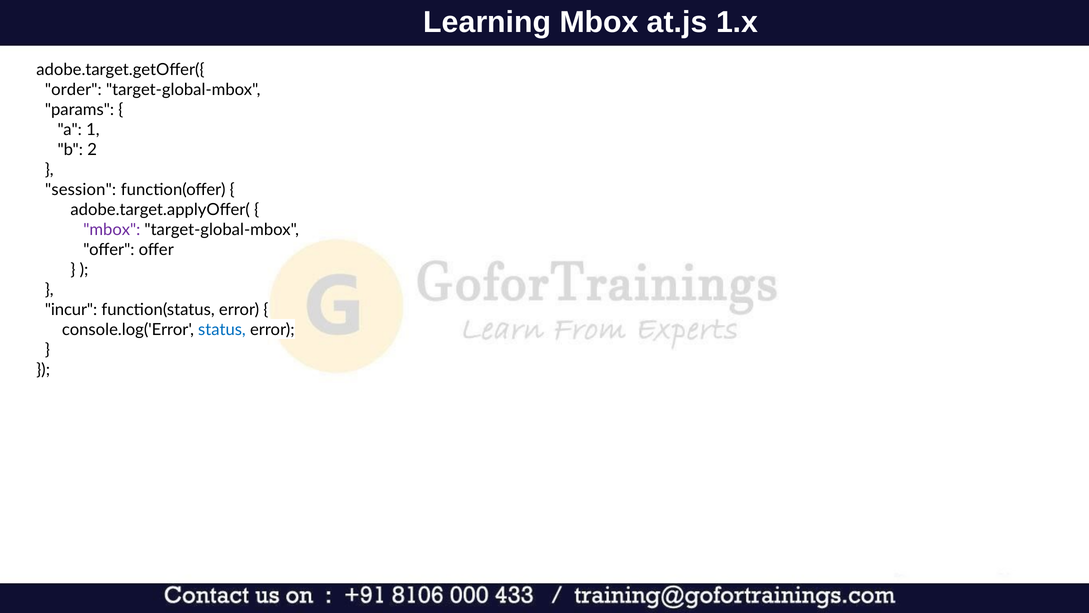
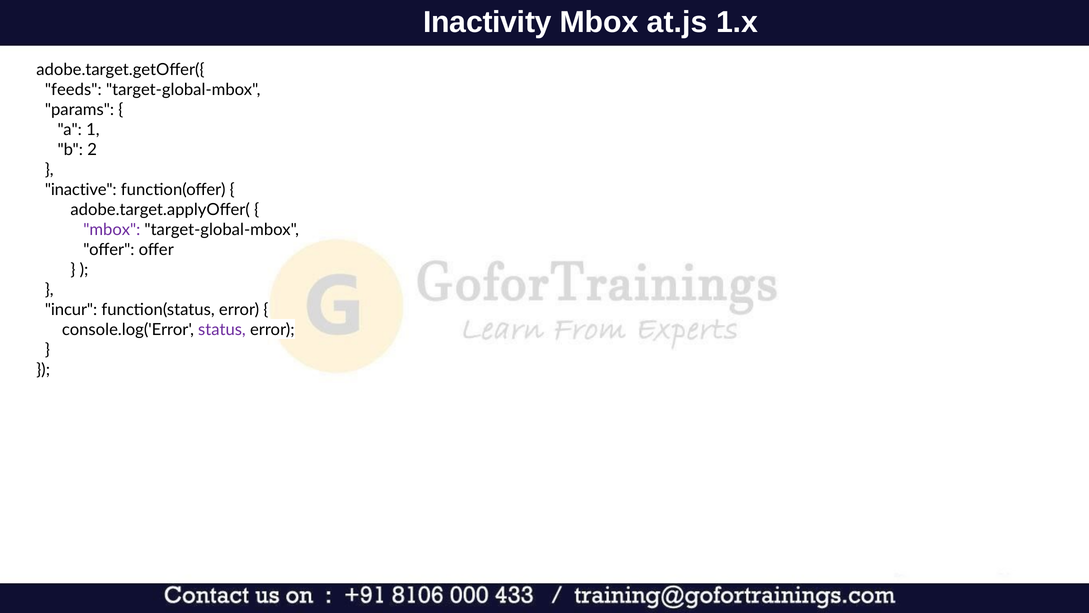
Learning: Learning -> Inactivity
order: order -> feeds
session: session -> inactive
status colour: blue -> purple
